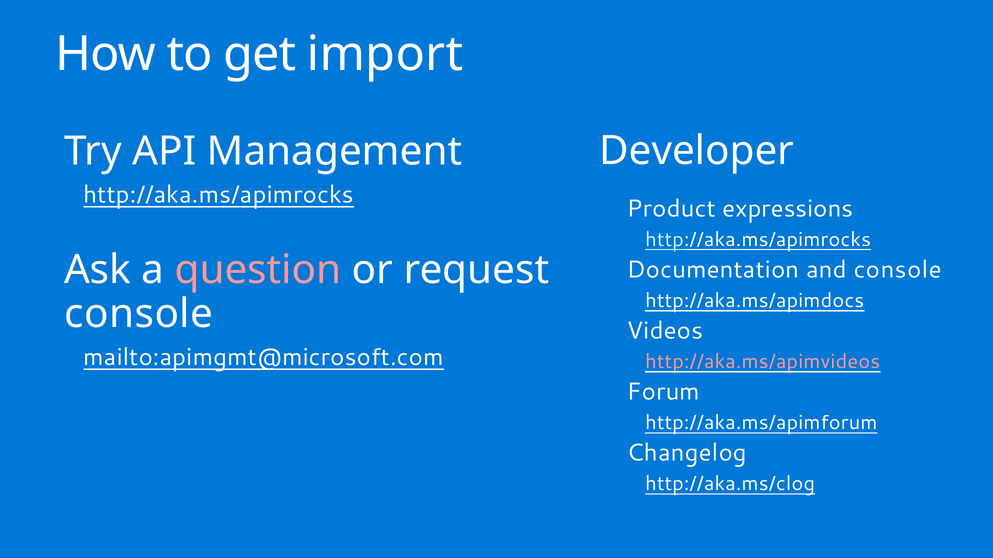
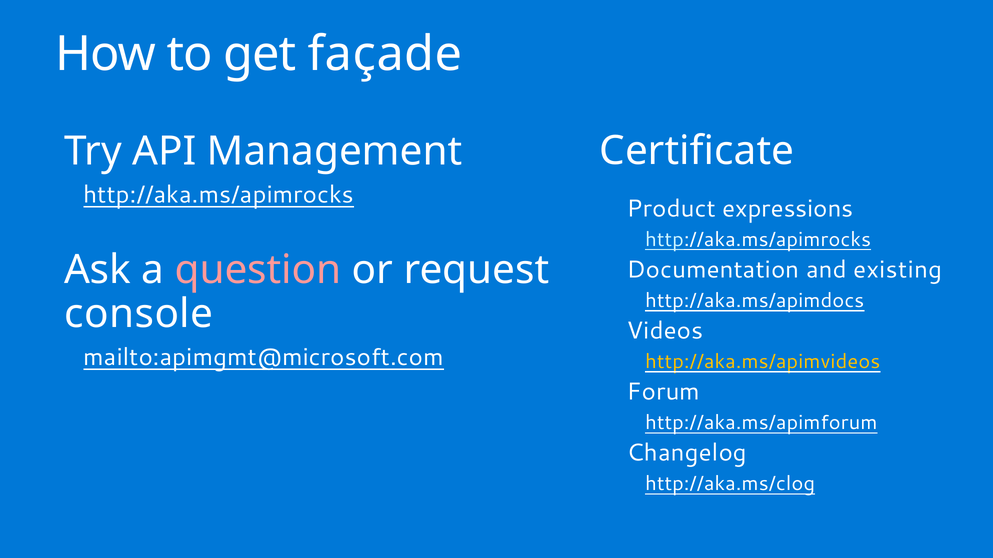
import: import -> façade
Developer: Developer -> Certificate
and console: console -> existing
http://aka.ms/apimvideos colour: pink -> yellow
